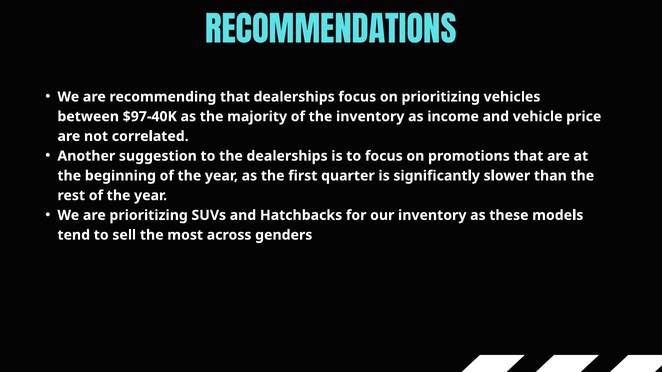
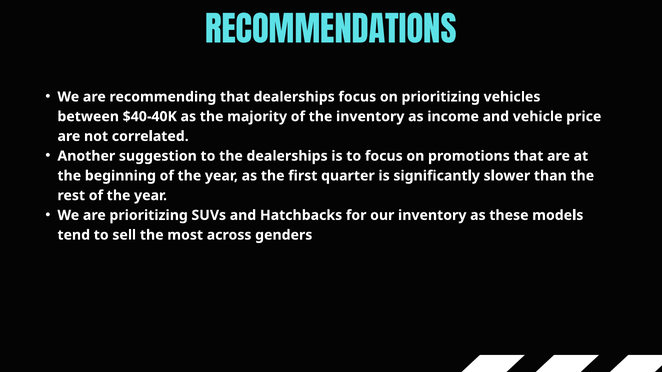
$97-40K: $97-40K -> $40-40K
